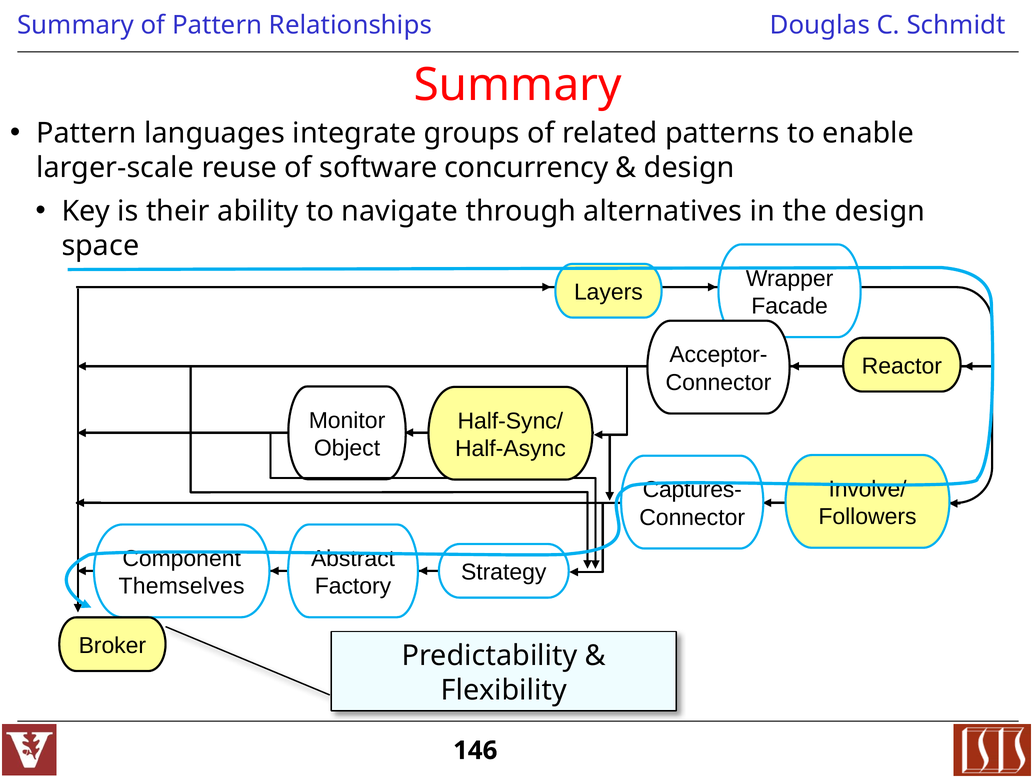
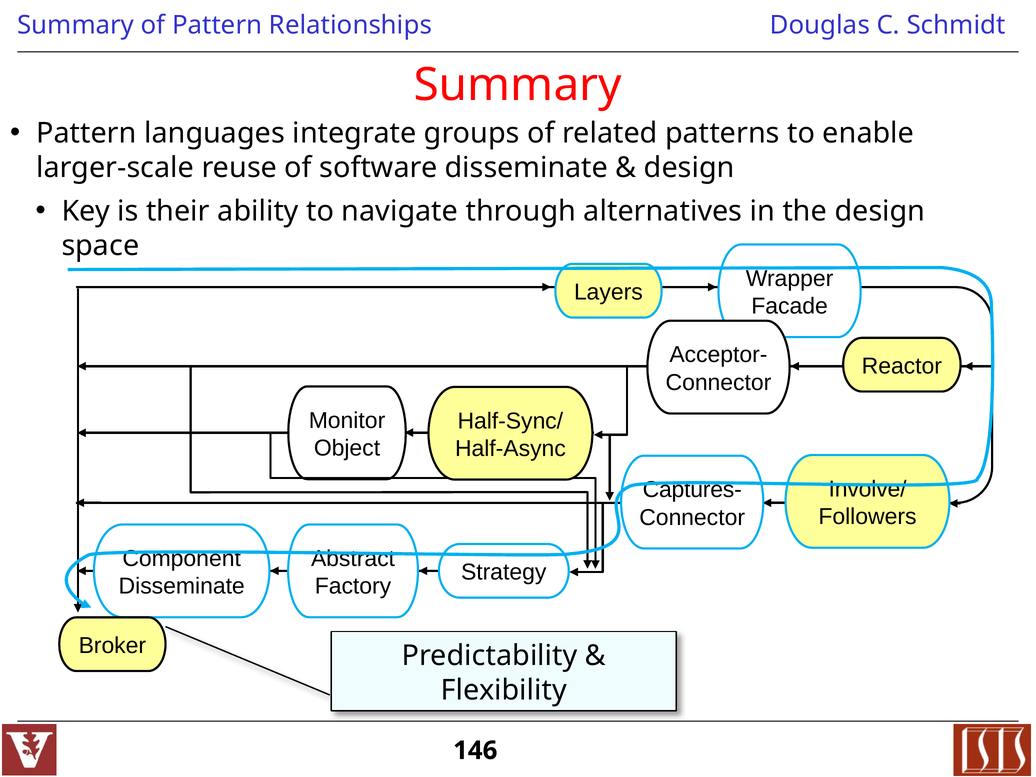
software concurrency: concurrency -> disseminate
Themselves at (182, 586): Themselves -> Disseminate
